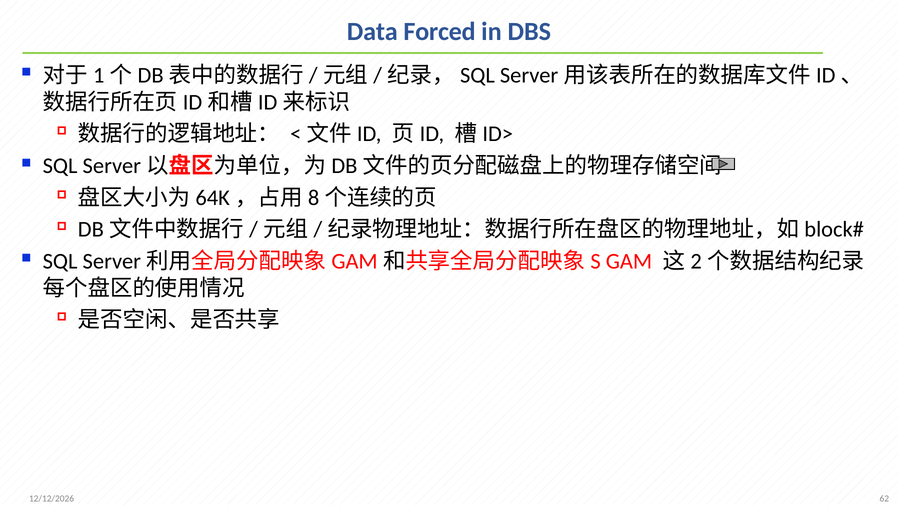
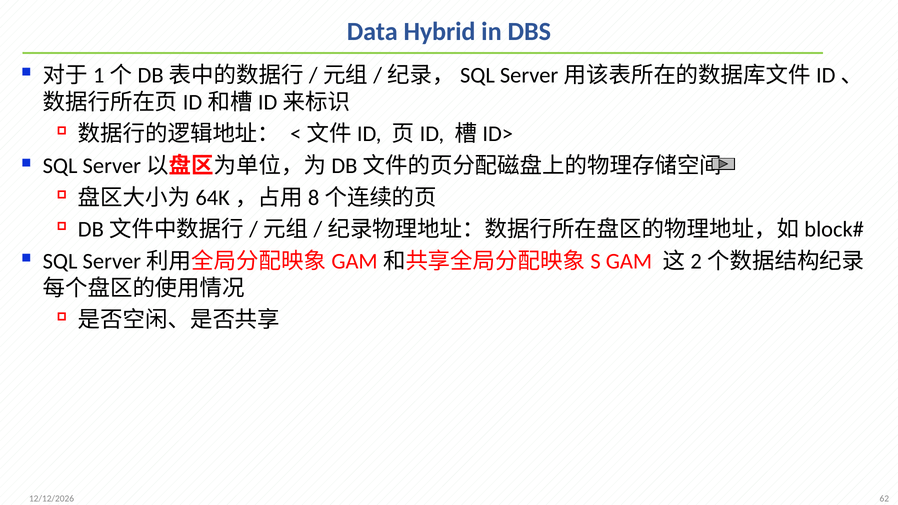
Forced: Forced -> Hybrid
